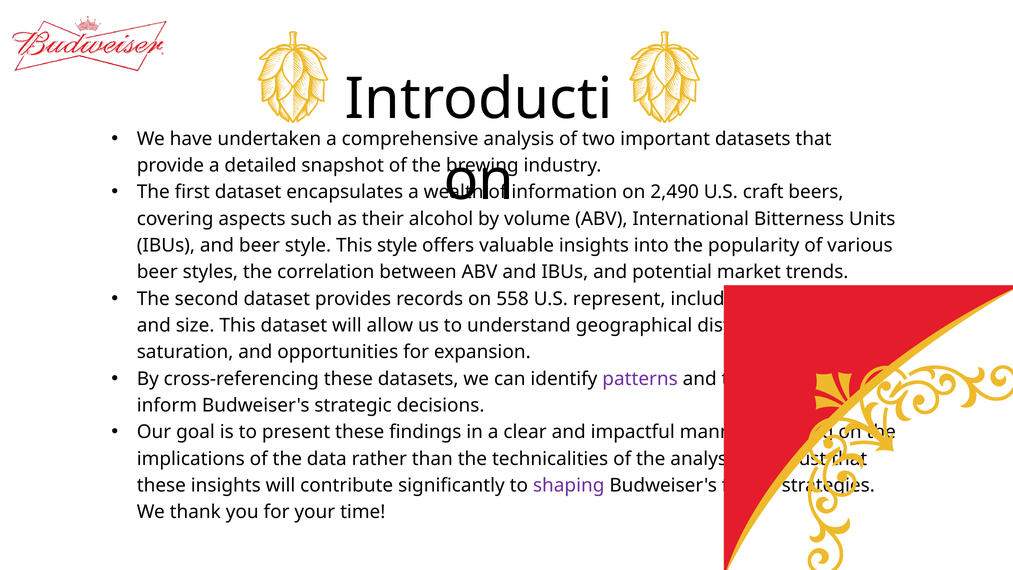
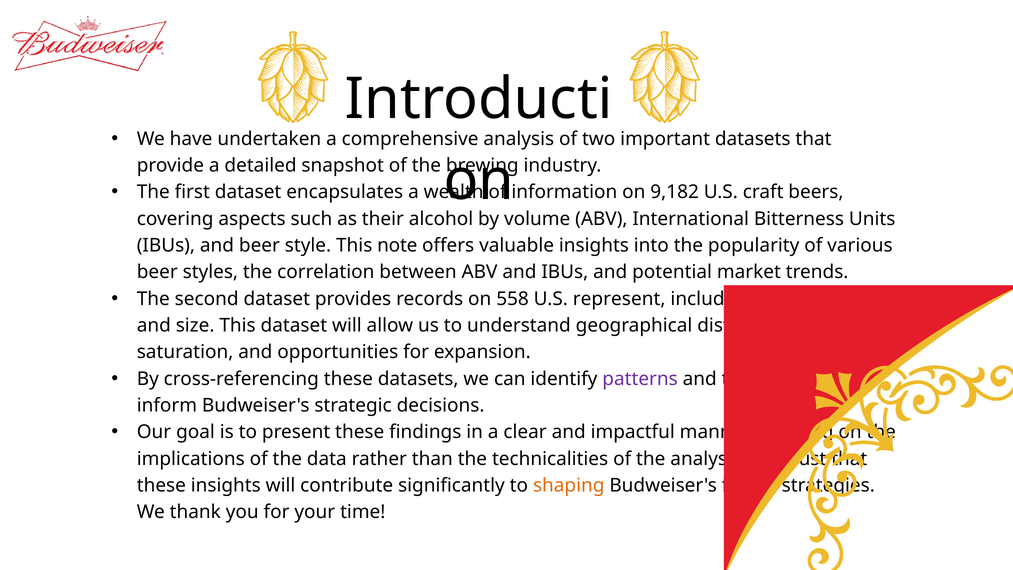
2,490: 2,490 -> 9,182
This style: style -> note
shaping colour: purple -> orange
